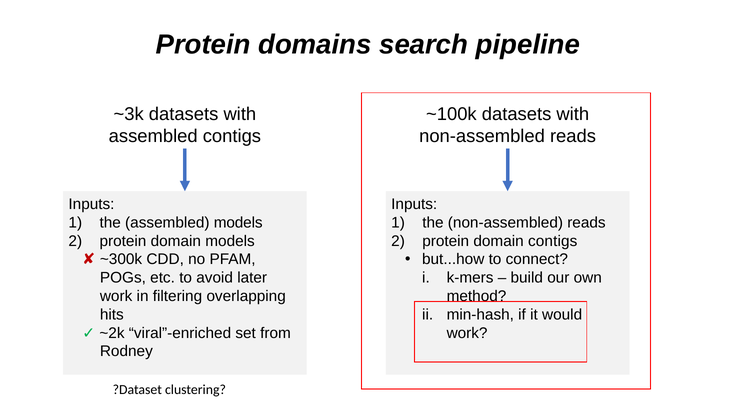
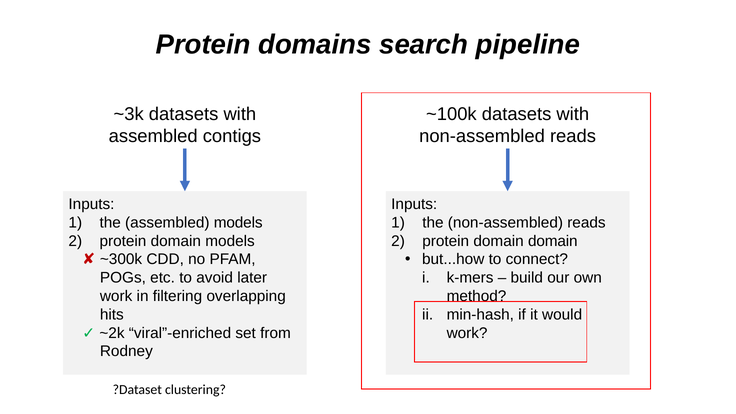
domain contigs: contigs -> domain
